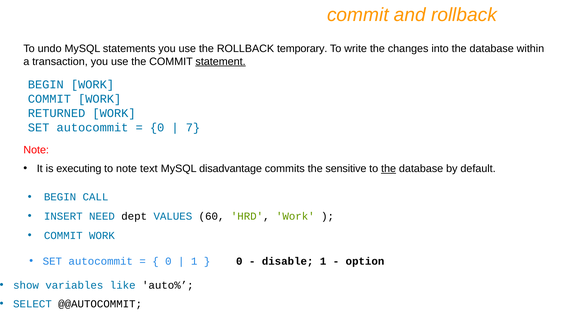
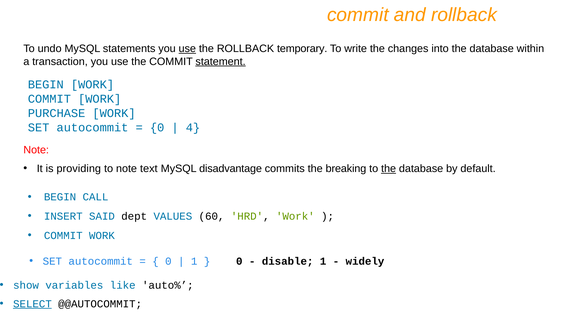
use at (187, 49) underline: none -> present
RETURNED: RETURNED -> PURCHASE
7: 7 -> 4
executing: executing -> providing
sensitive: sensitive -> breaking
NEED: NEED -> SAID
option: option -> widely
SELECT underline: none -> present
